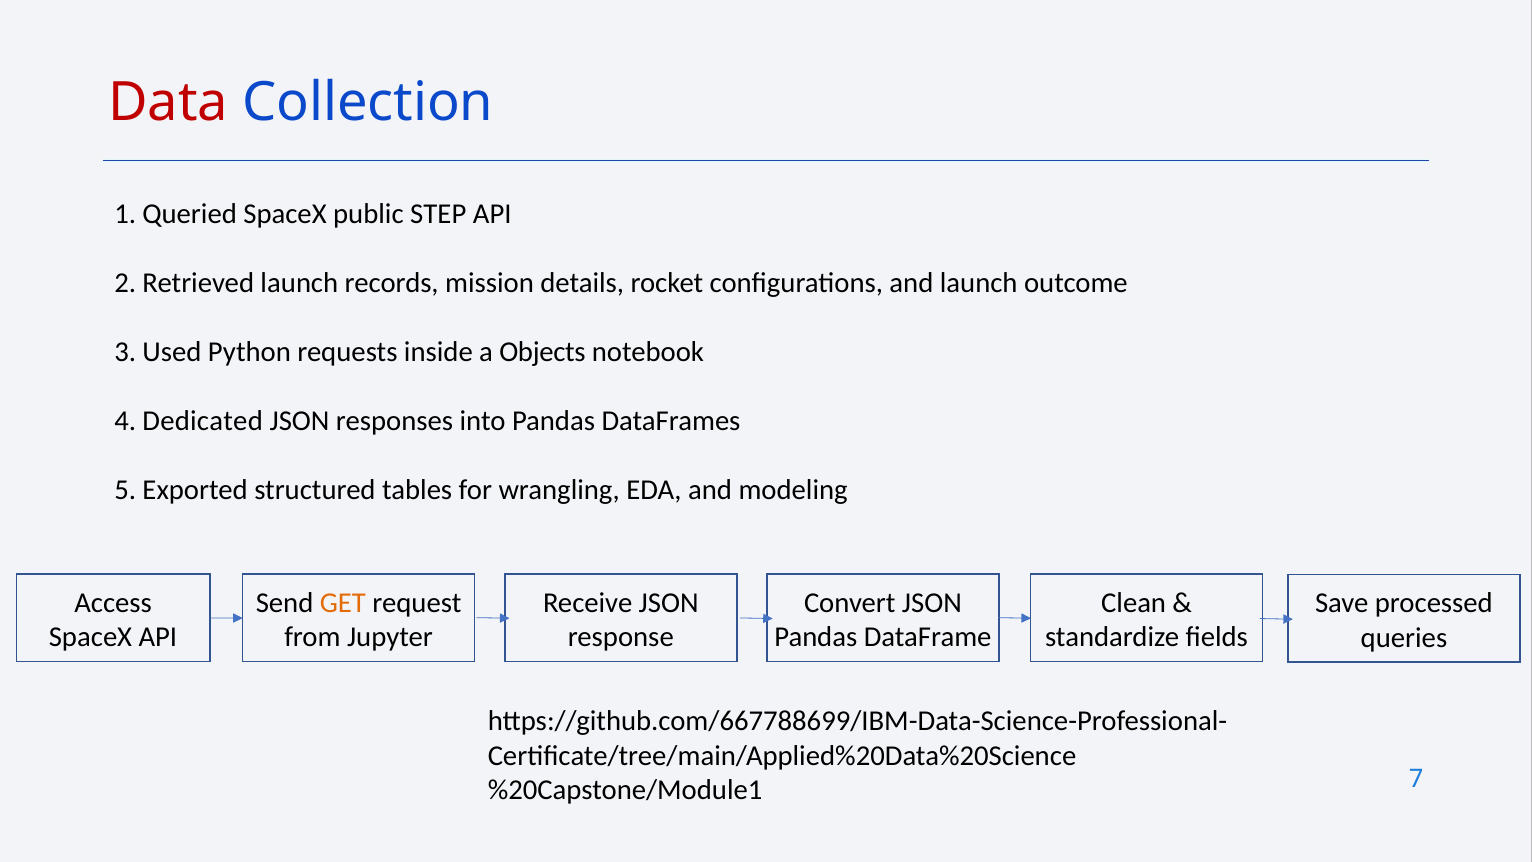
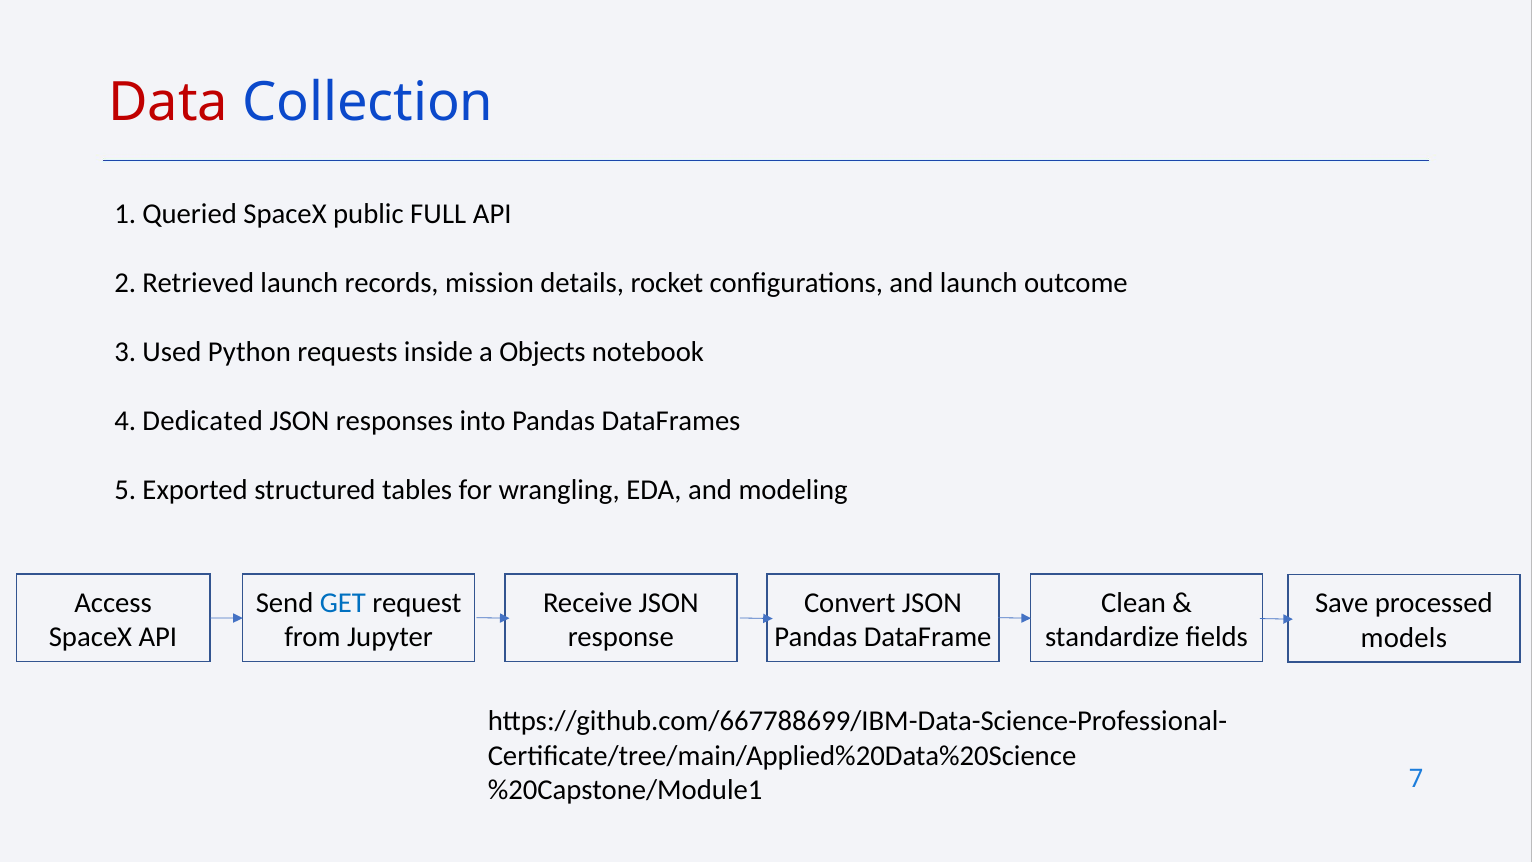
STEP: STEP -> FULL
GET colour: orange -> blue
queries: queries -> models
